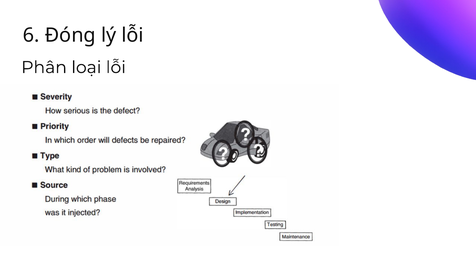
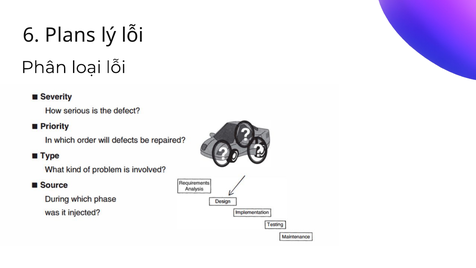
Đóng: Đóng -> Plans
